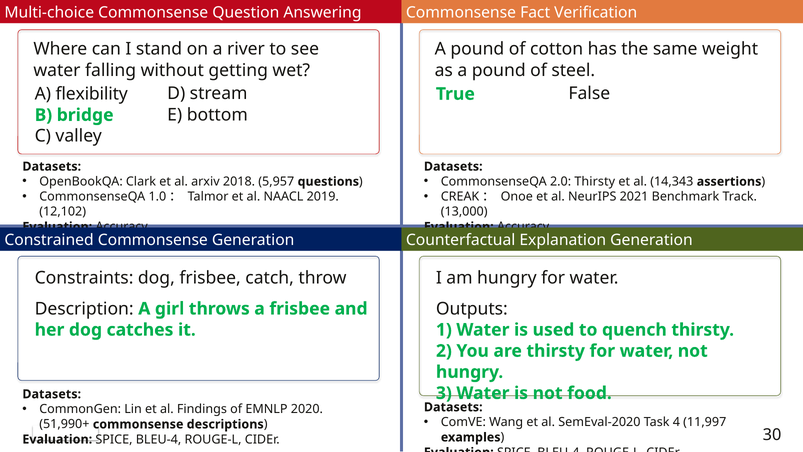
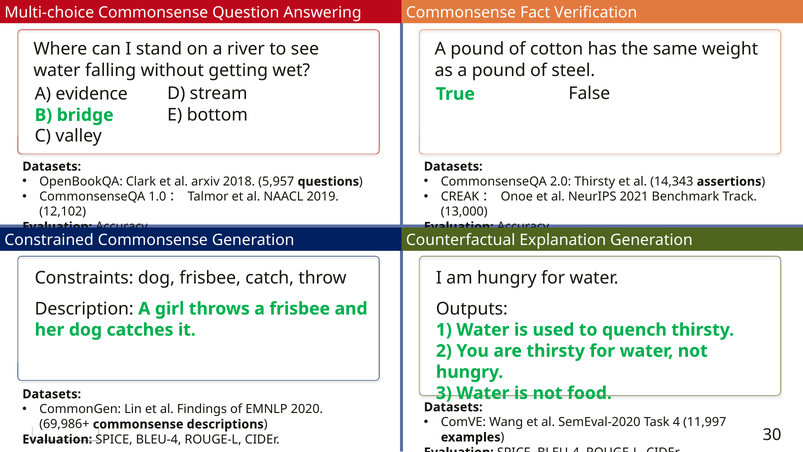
flexibility: flexibility -> evidence
51,990+: 51,990+ -> 69,986+
